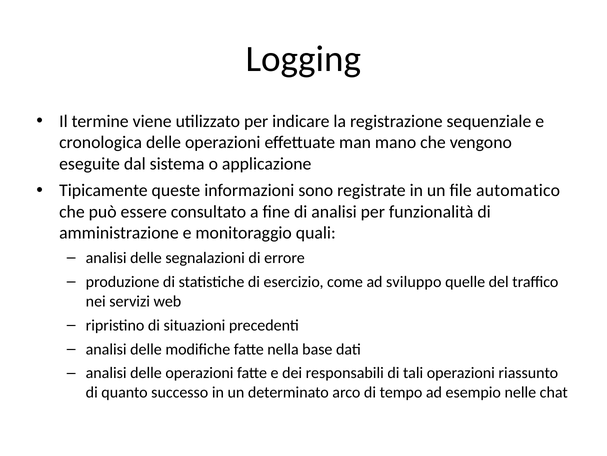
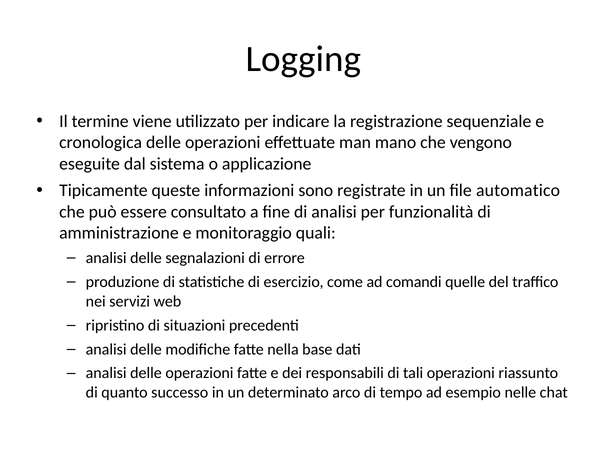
sviluppo: sviluppo -> comandi
